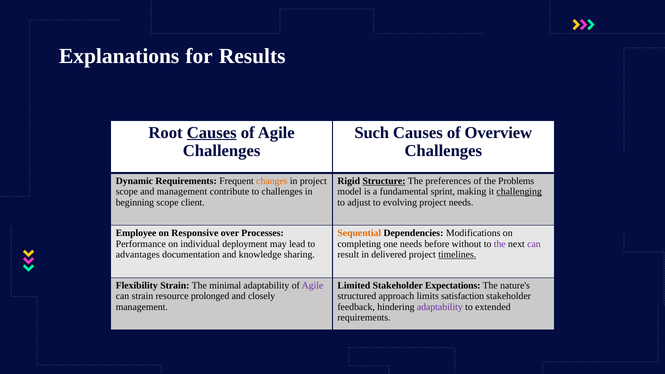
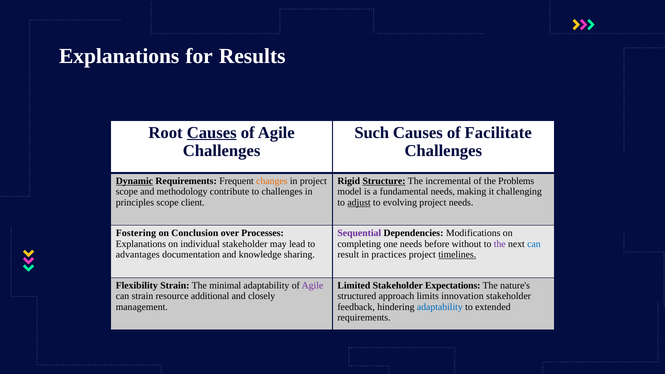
Overview: Overview -> Facilitate
Dynamic underline: none -> present
preferences: preferences -> incremental
and management: management -> methodology
fundamental sprint: sprint -> needs
challenging underline: present -> none
beginning: beginning -> principles
adjust underline: none -> present
Employee: Employee -> Fostering
Responsive: Responsive -> Conclusion
Sequential colour: orange -> purple
Performance at (141, 244): Performance -> Explanations
individual deployment: deployment -> stakeholder
can at (534, 244) colour: purple -> blue
delivered: delivered -> practices
prolonged: prolonged -> additional
satisfaction: satisfaction -> innovation
adaptability at (440, 307) colour: purple -> blue
